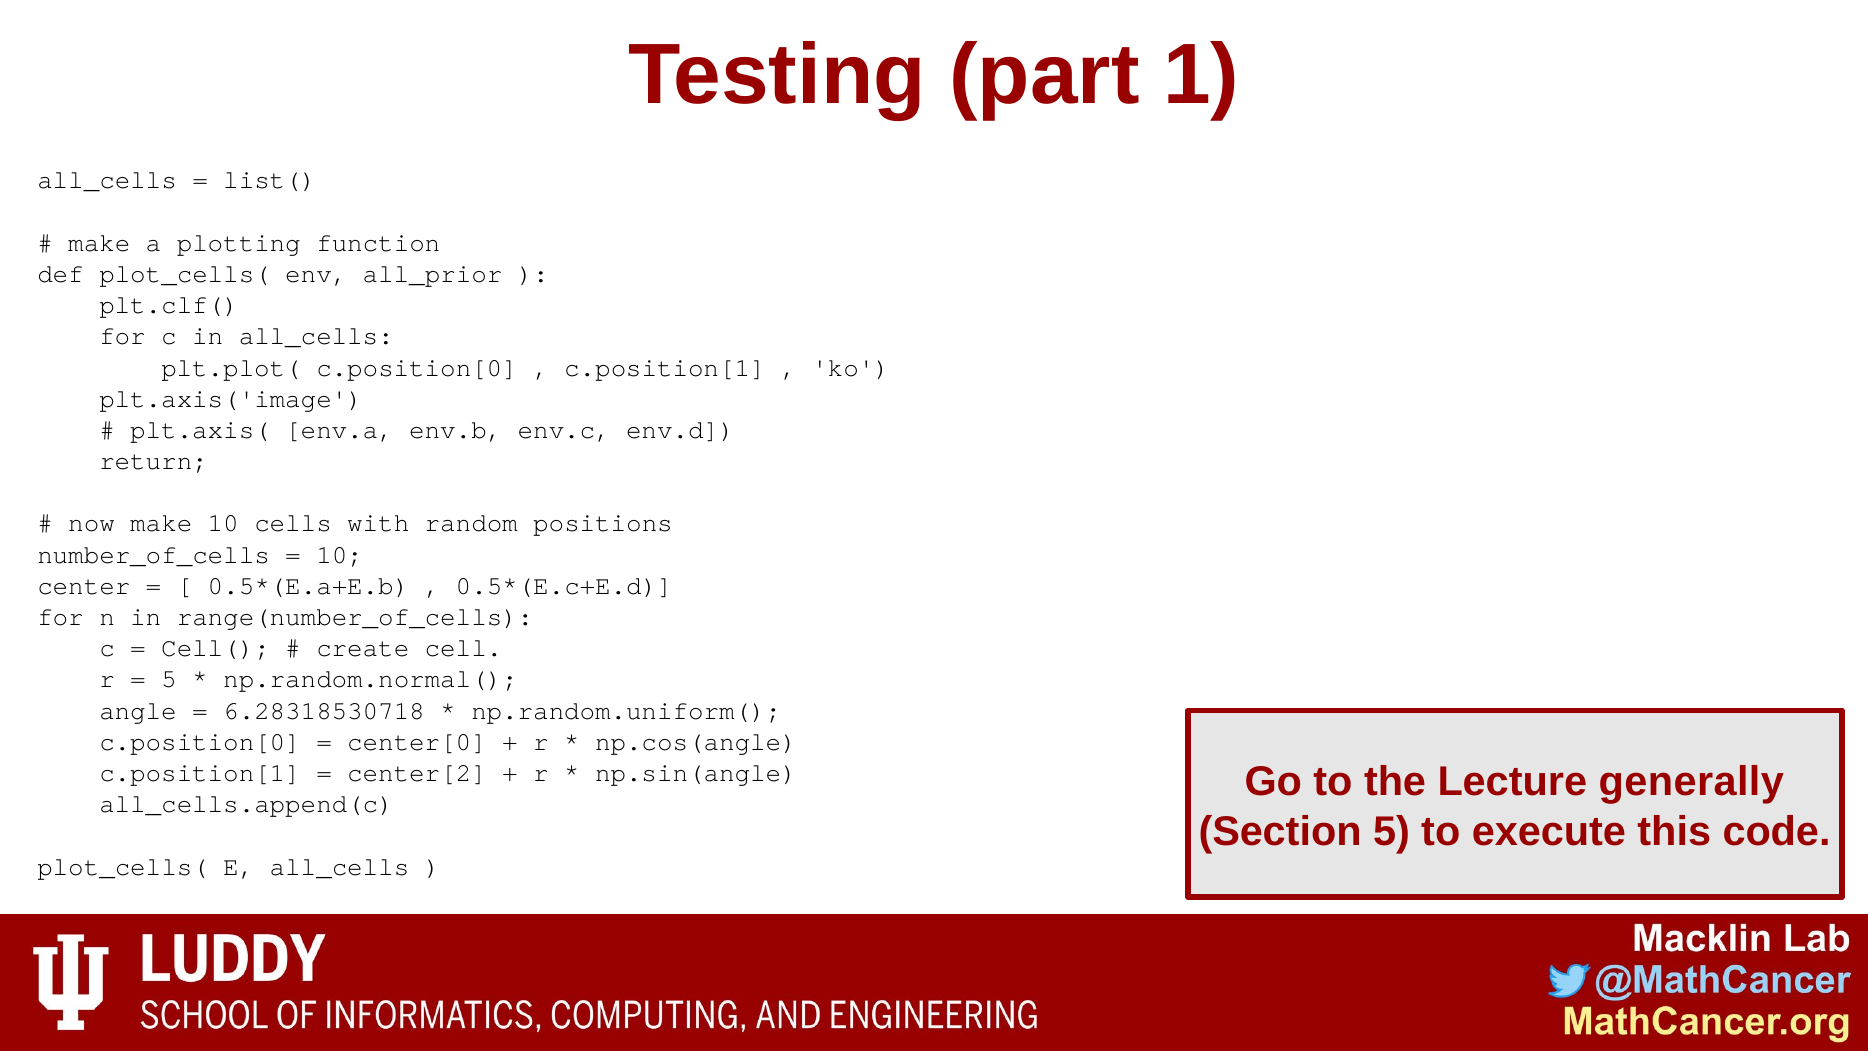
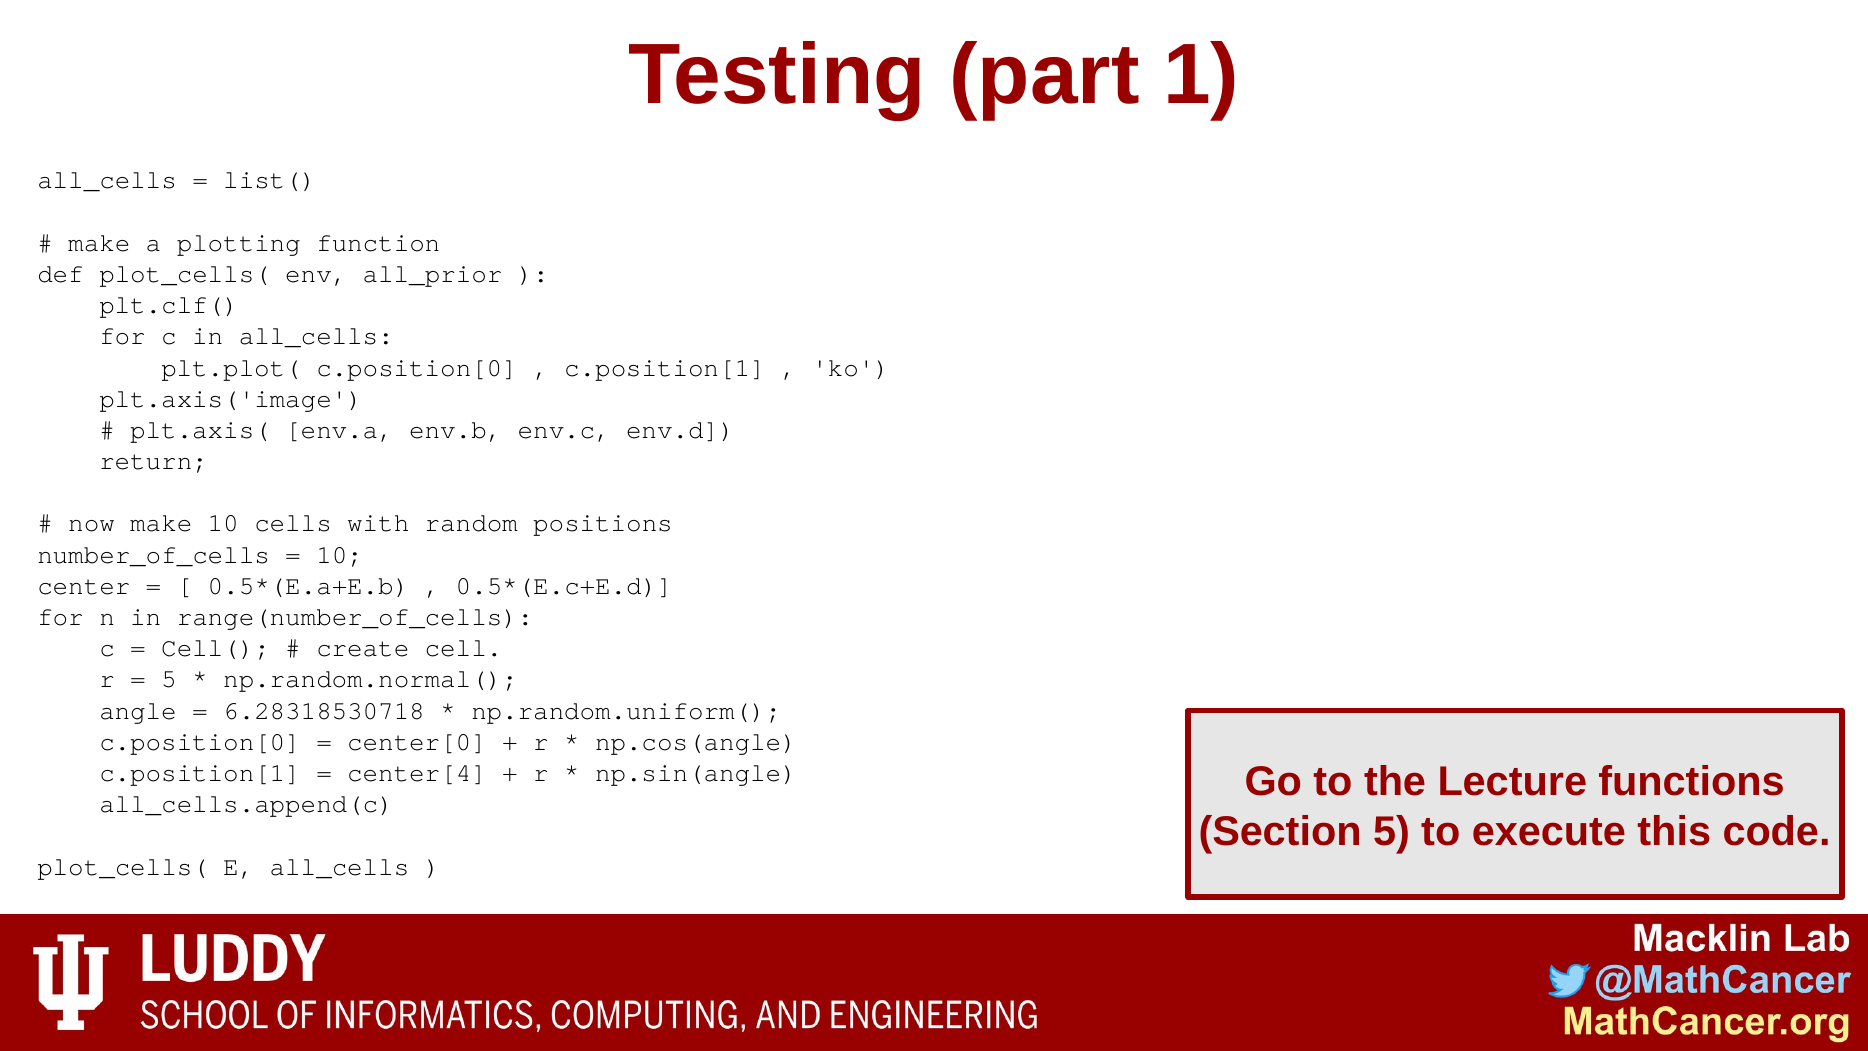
center[2: center[2 -> center[4
generally: generally -> functions
